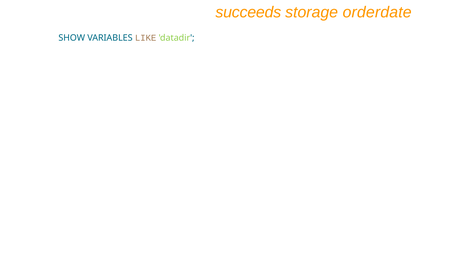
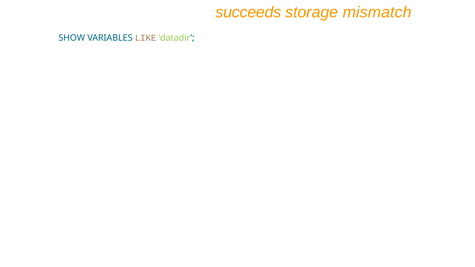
orderdate: orderdate -> mismatch
